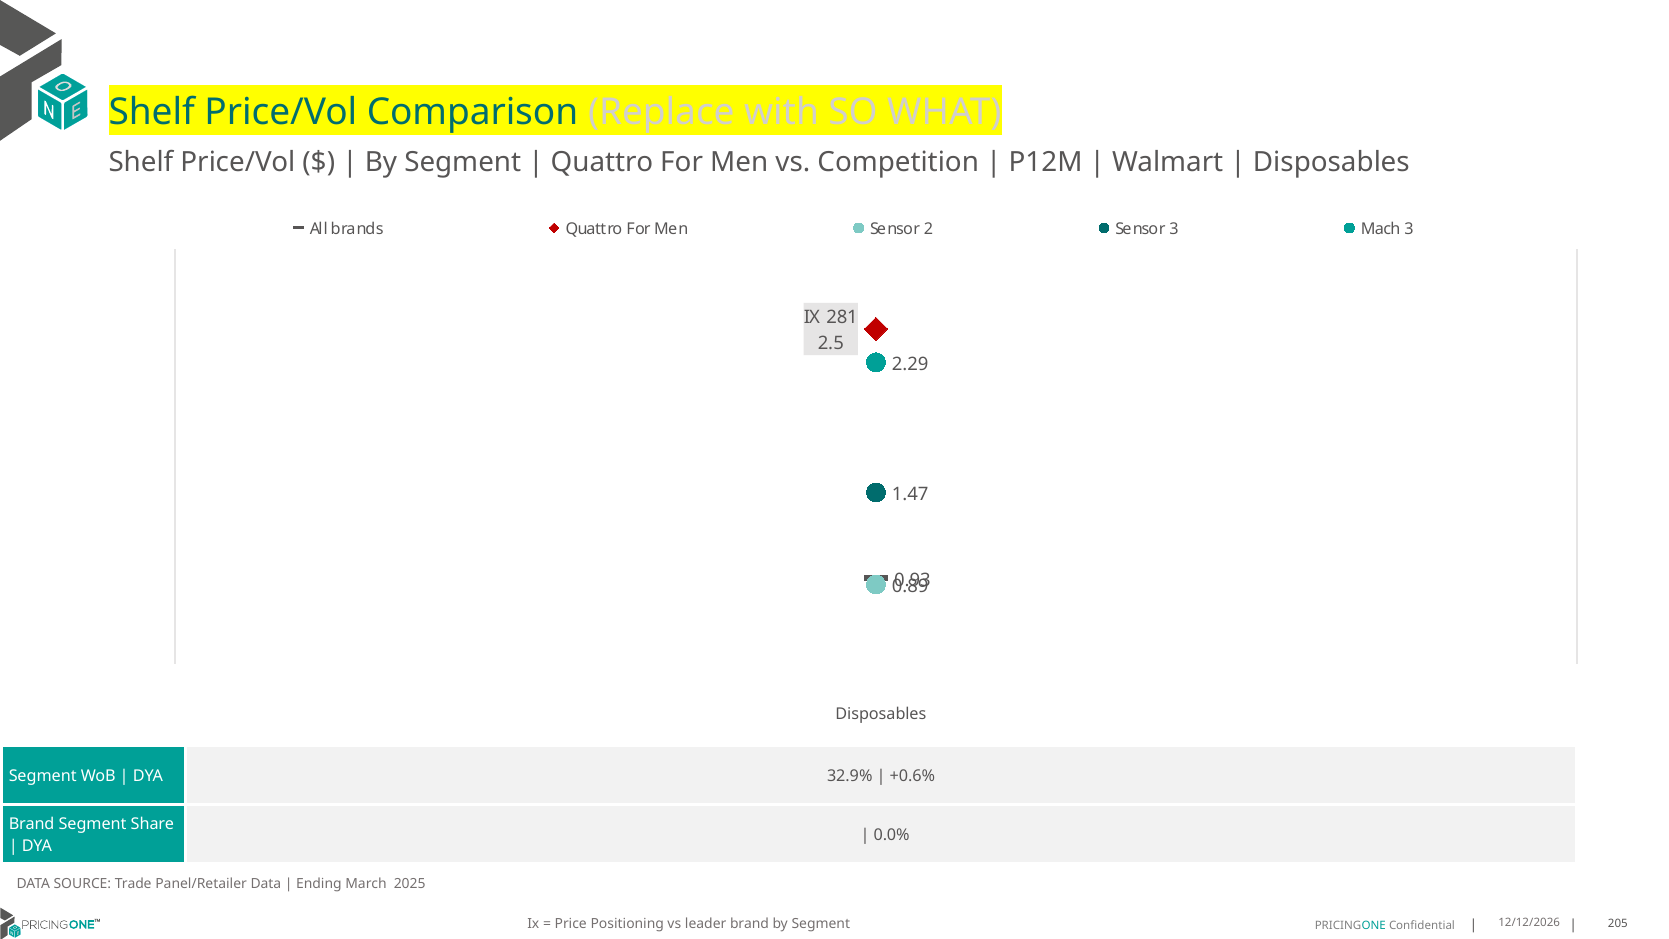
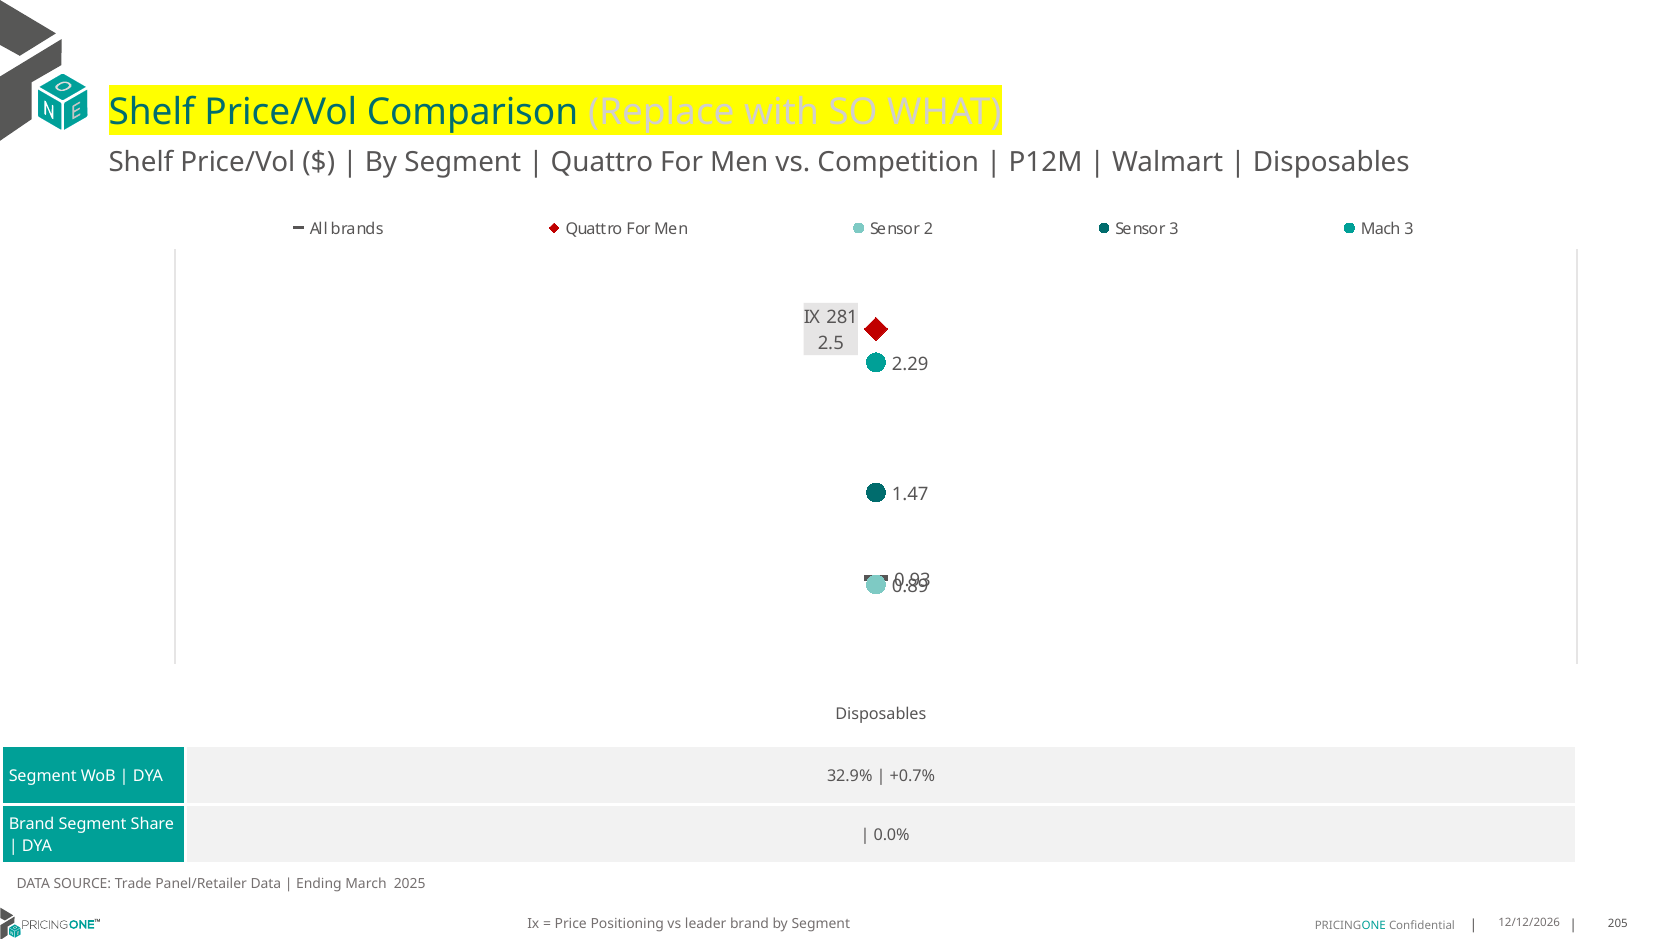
+0.6%: +0.6% -> +0.7%
